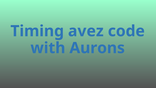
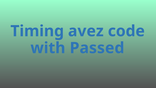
Aurons: Aurons -> Passed
